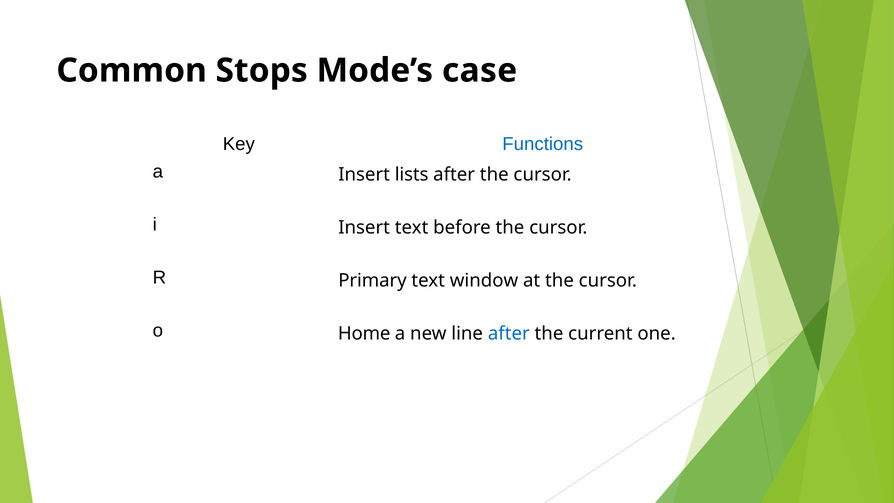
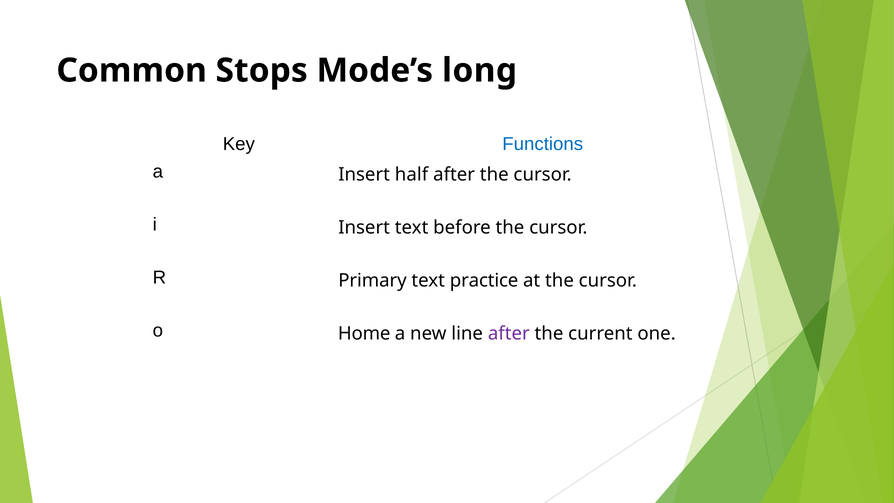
case: case -> long
lists: lists -> half
window: window -> practice
after at (509, 334) colour: blue -> purple
